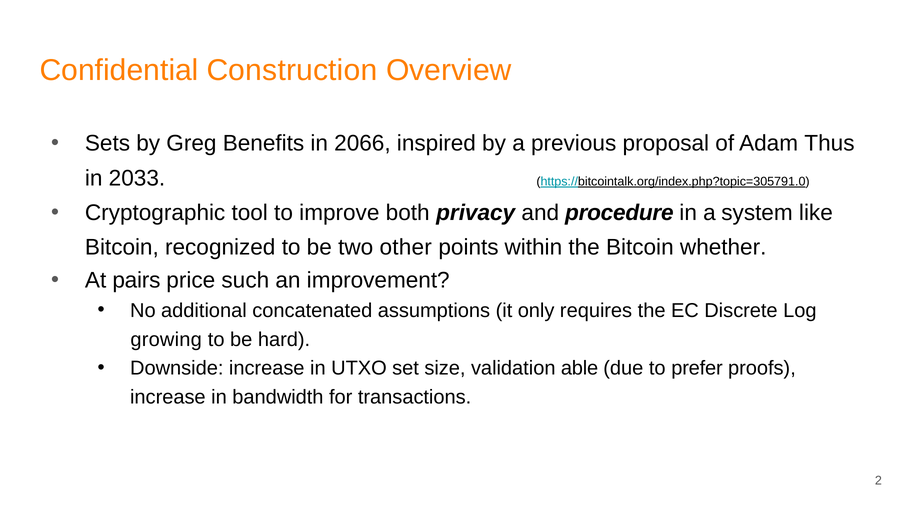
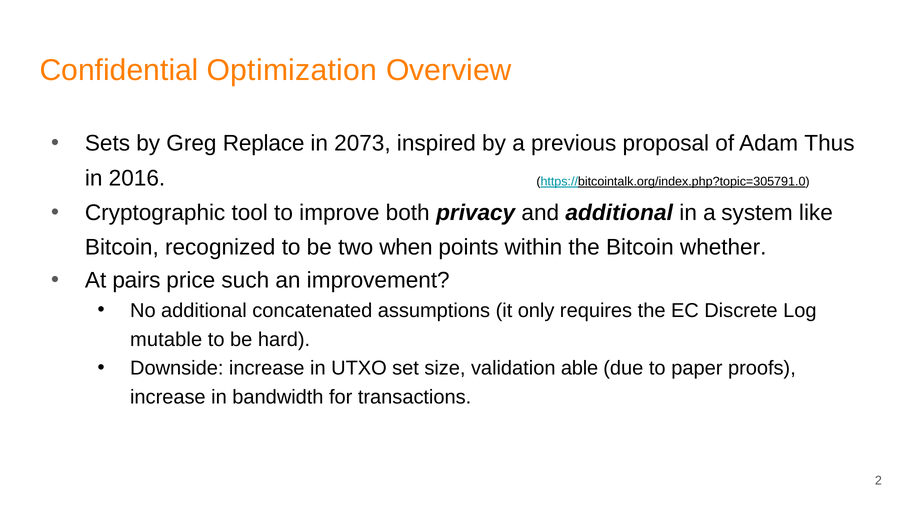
Construction: Construction -> Optimization
Benefits: Benefits -> Replace
2066: 2066 -> 2073
2033: 2033 -> 2016
and procedure: procedure -> additional
other: other -> when
growing: growing -> mutable
prefer: prefer -> paper
